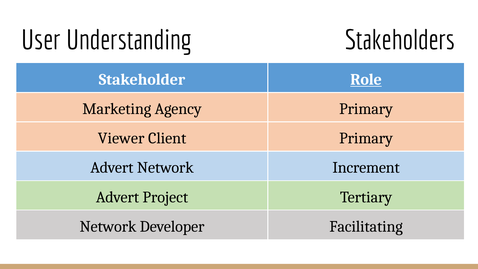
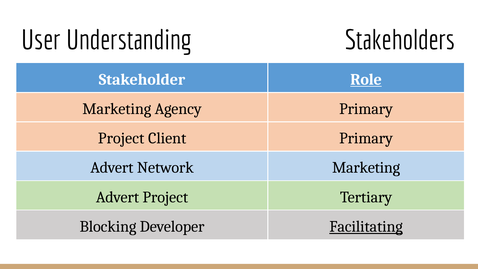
Viewer at (121, 138): Viewer -> Project
Network Increment: Increment -> Marketing
Network at (108, 226): Network -> Blocking
Facilitating underline: none -> present
